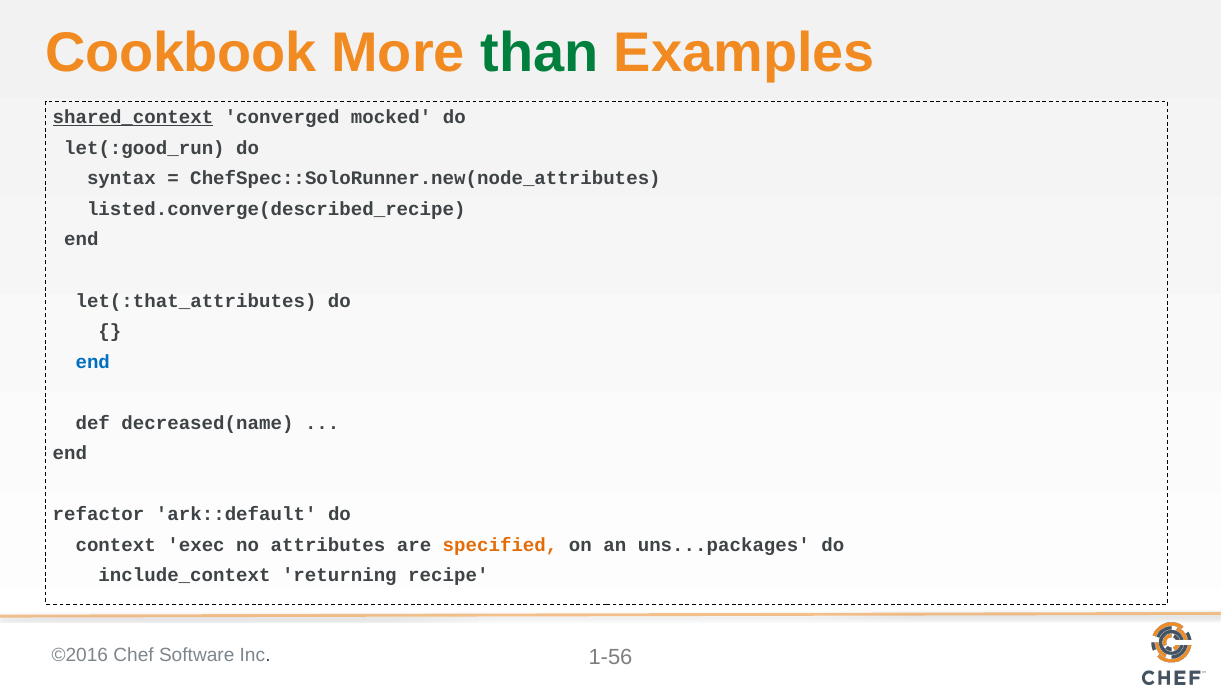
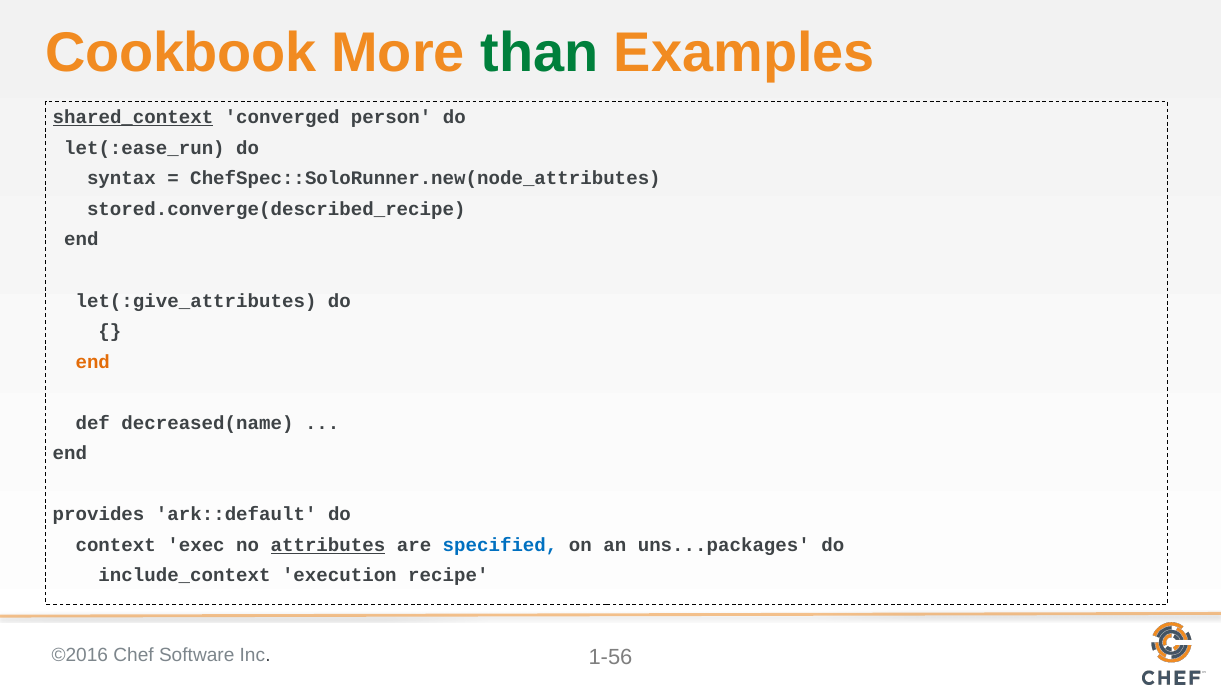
mocked: mocked -> person
let(:good_run: let(:good_run -> let(:ease_run
listed.converge(described_recipe: listed.converge(described_recipe -> stored.converge(described_recipe
let(:that_attributes: let(:that_attributes -> let(:give_attributes
end at (93, 362) colour: blue -> orange
refactor: refactor -> provides
attributes underline: none -> present
specified colour: orange -> blue
returning: returning -> execution
